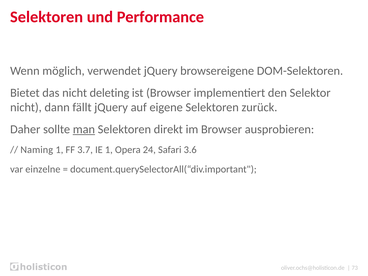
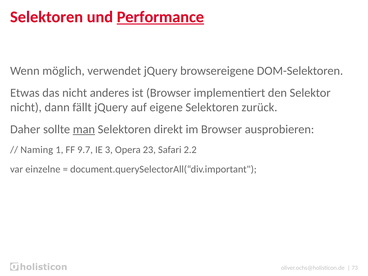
Performance underline: none -> present
Bietet: Bietet -> Etwas
deleting: deleting -> anderes
3.7: 3.7 -> 9.7
IE 1: 1 -> 3
24: 24 -> 23
3.6: 3.6 -> 2.2
